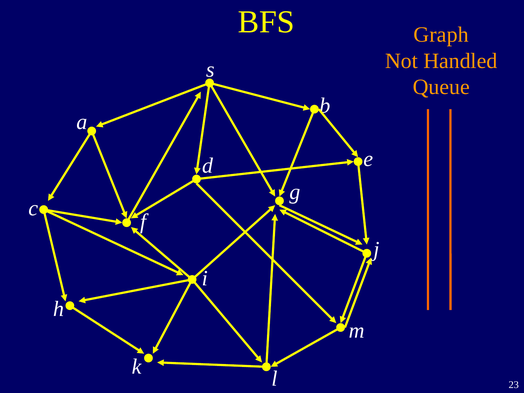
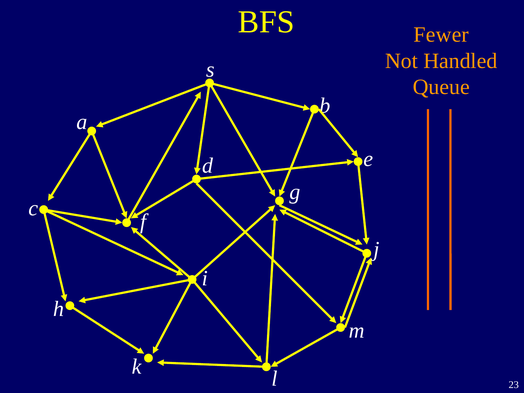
Graph: Graph -> Fewer
